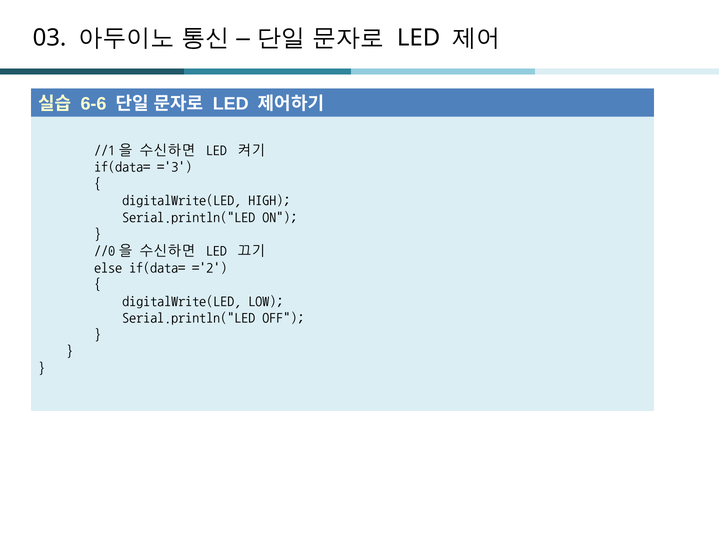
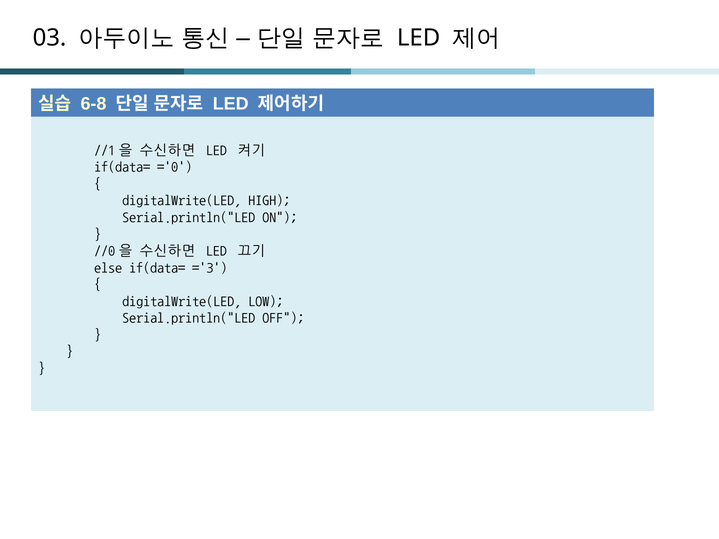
6-6: 6-6 -> 6-8
='3: ='3 -> ='0
='2: ='2 -> ='3
